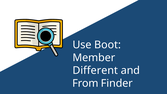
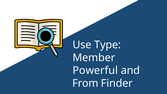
Boot: Boot -> Type
Different: Different -> Powerful
